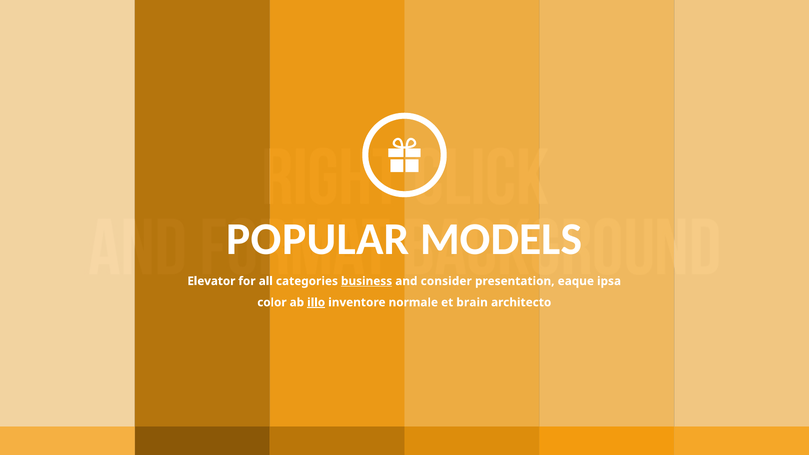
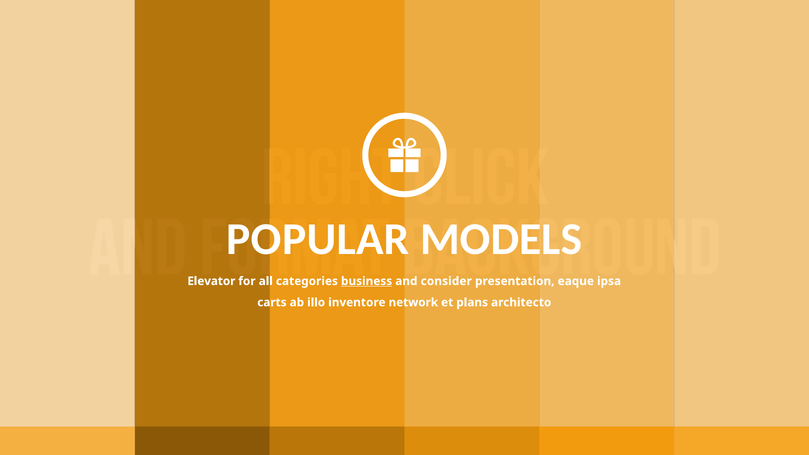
color: color -> carts
illo underline: present -> none
normale: normale -> network
brain: brain -> plans
